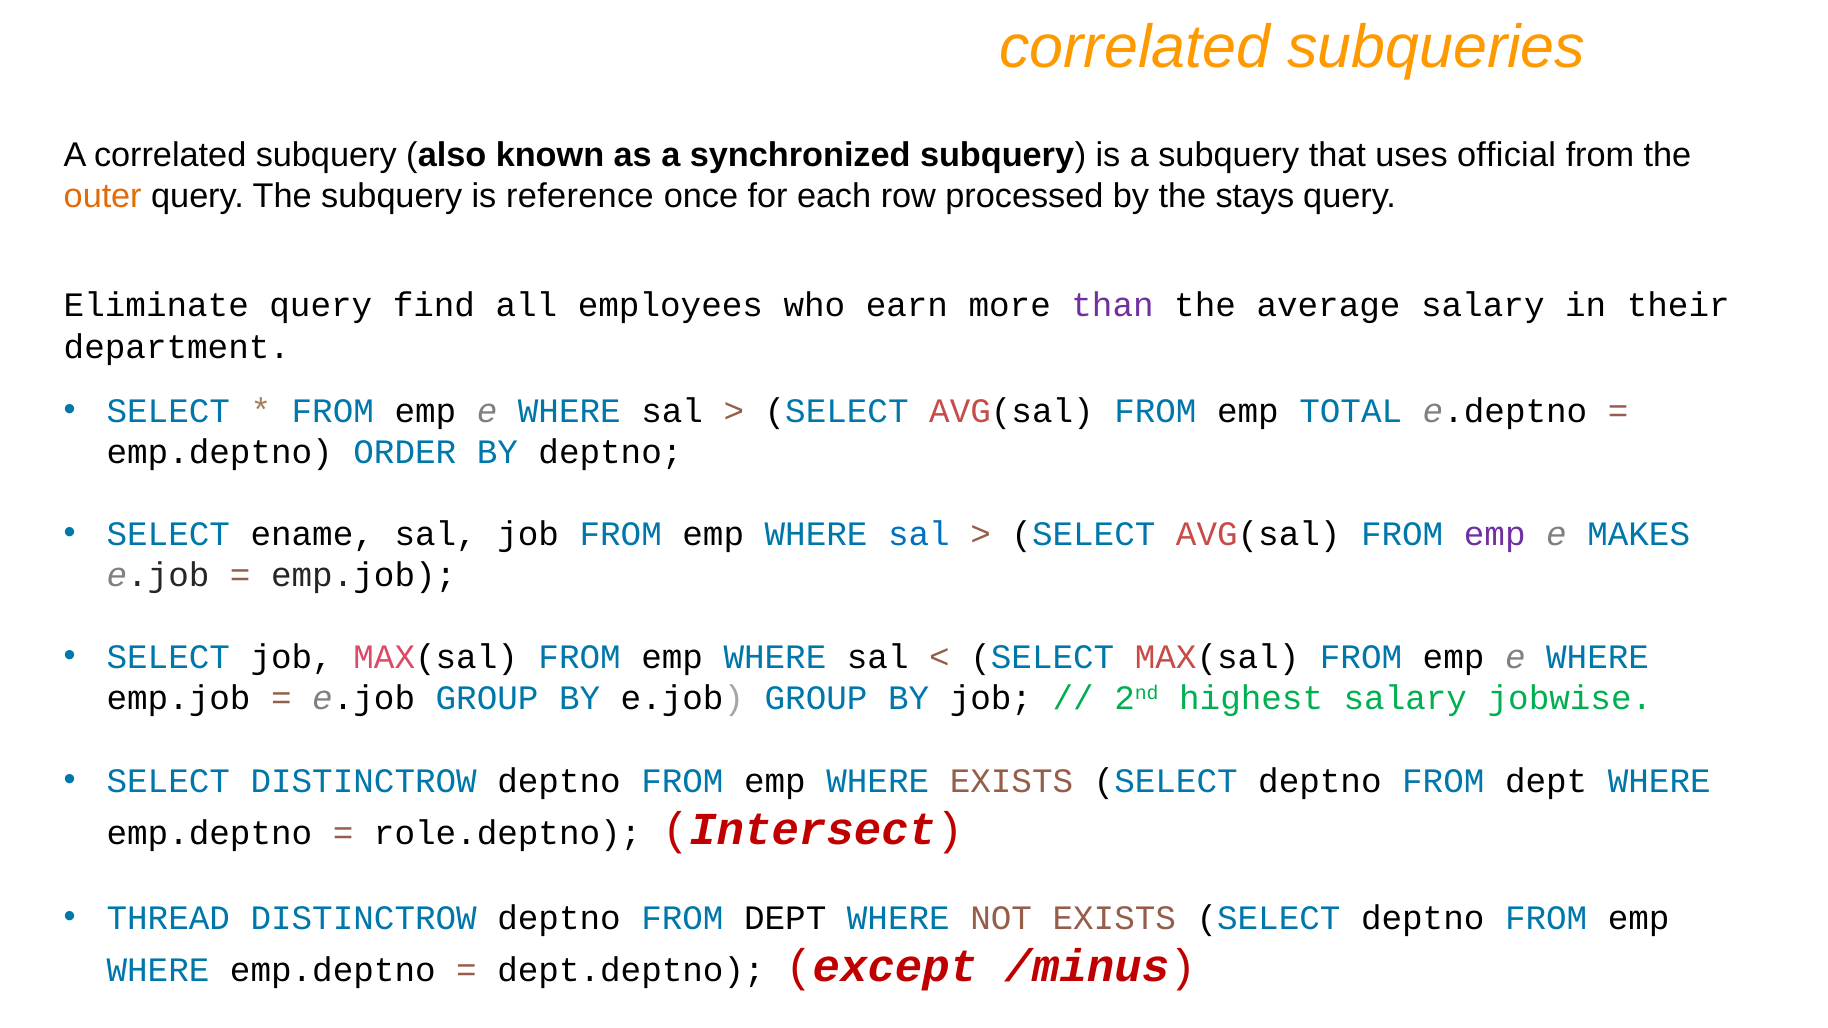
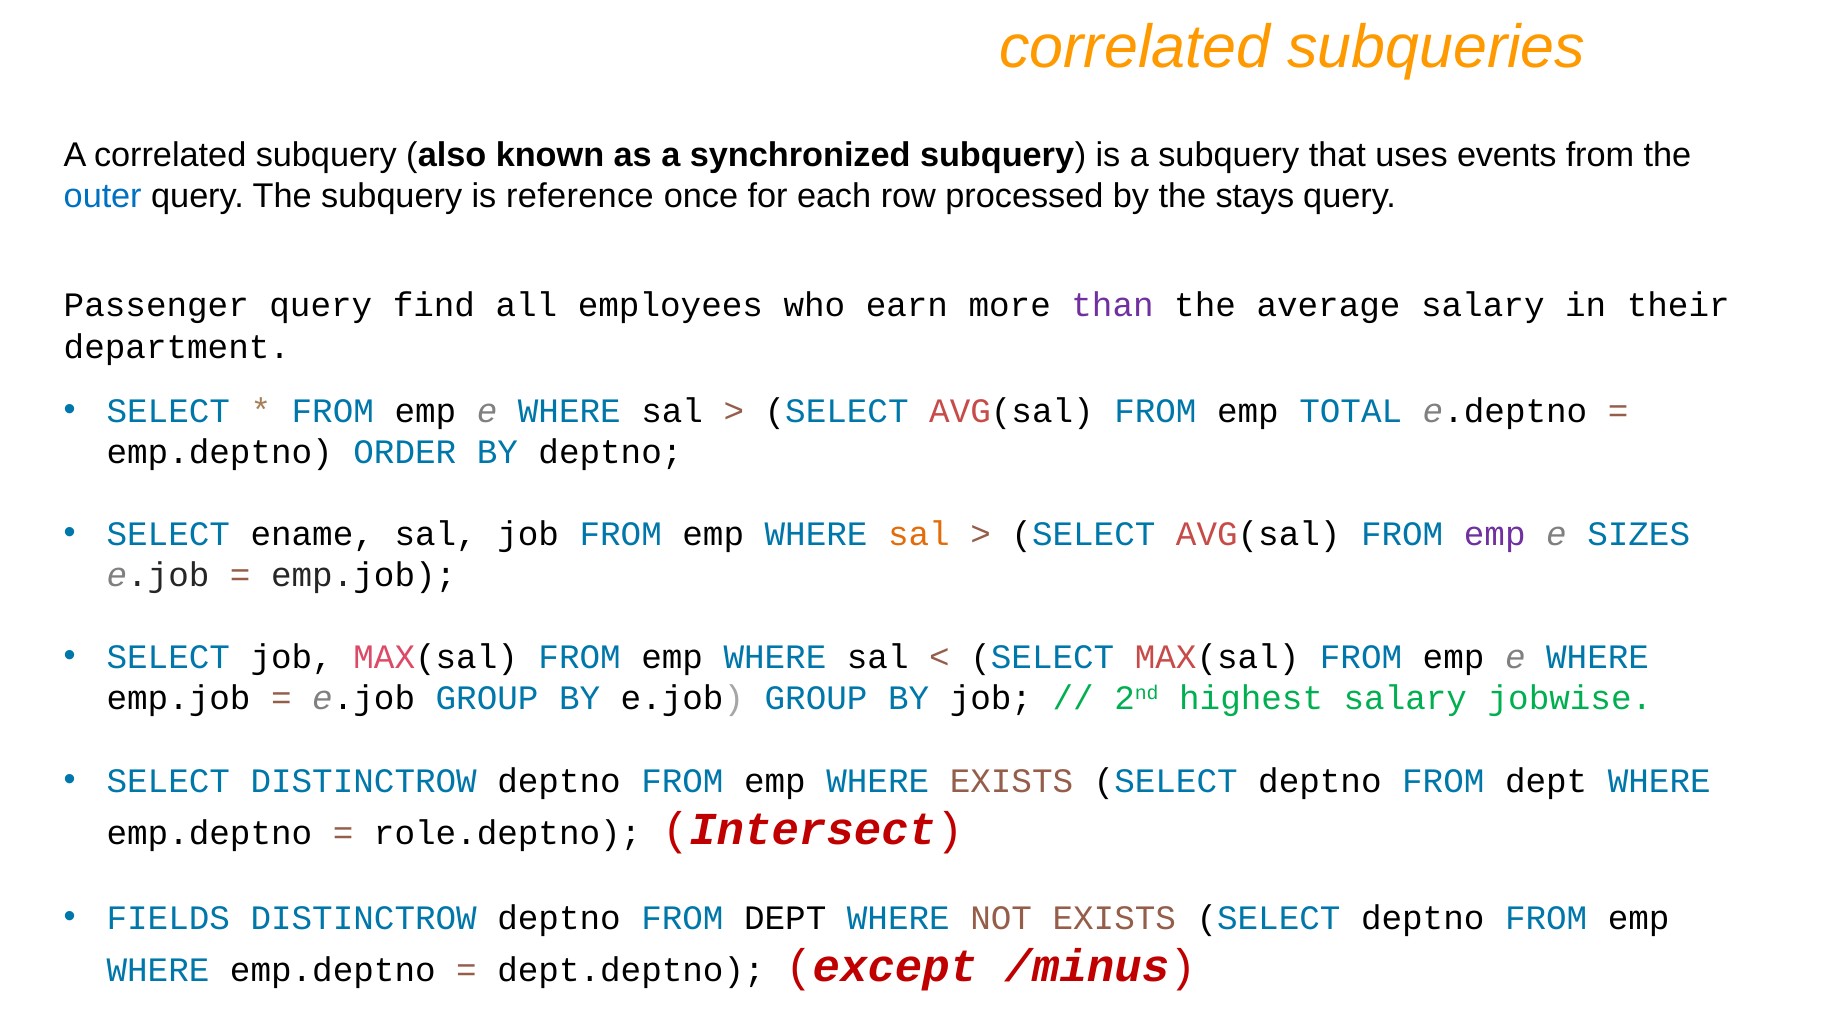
official: official -> events
outer colour: orange -> blue
Eliminate: Eliminate -> Passenger
sal at (919, 534) colour: blue -> orange
MAKES: MAKES -> SIZES
THREAD: THREAD -> FIELDS
